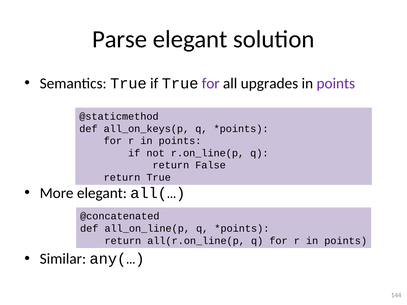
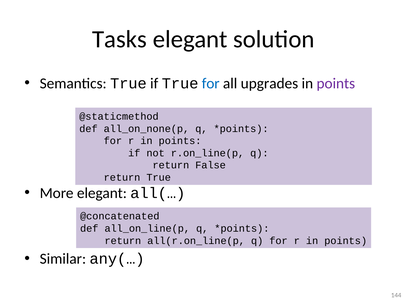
Parse: Parse -> Tasks
for at (211, 83) colour: purple -> blue
all_on_keys(p: all_on_keys(p -> all_on_none(p
